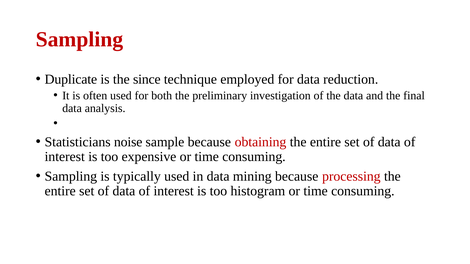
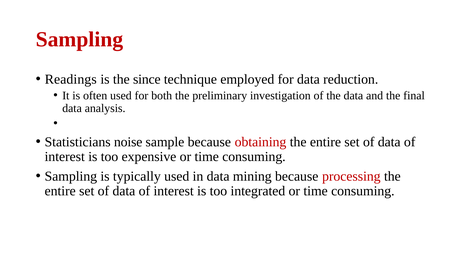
Duplicate: Duplicate -> Readings
histogram: histogram -> integrated
